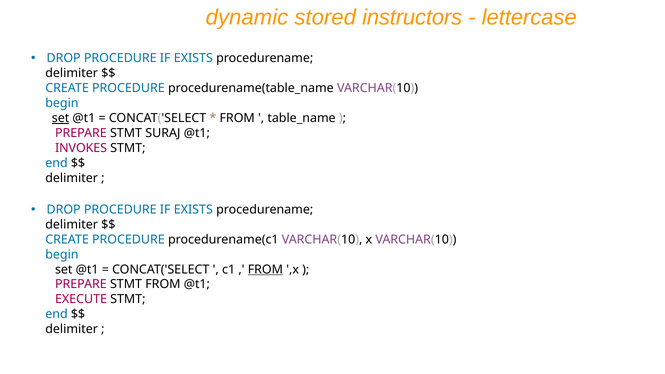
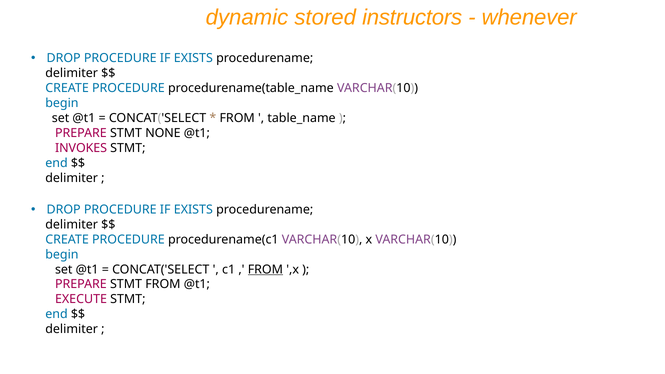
lettercase: lettercase -> whenever
set at (61, 118) underline: present -> none
SURAJ: SURAJ -> NONE
